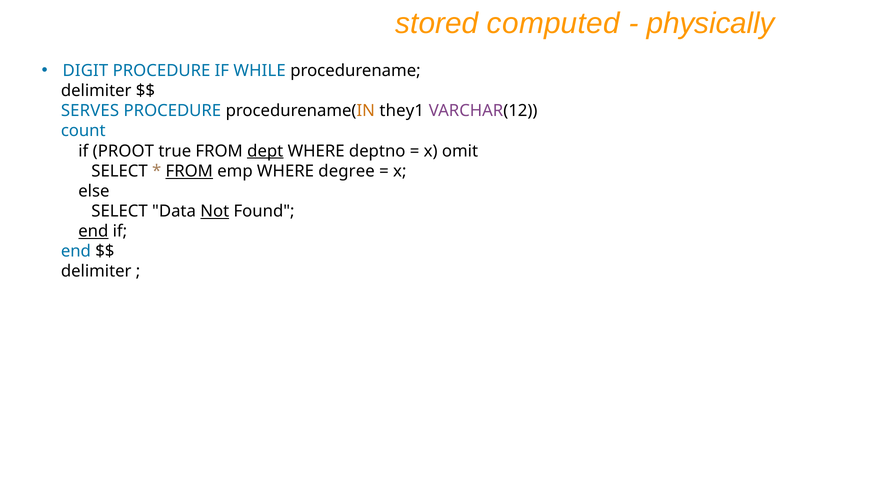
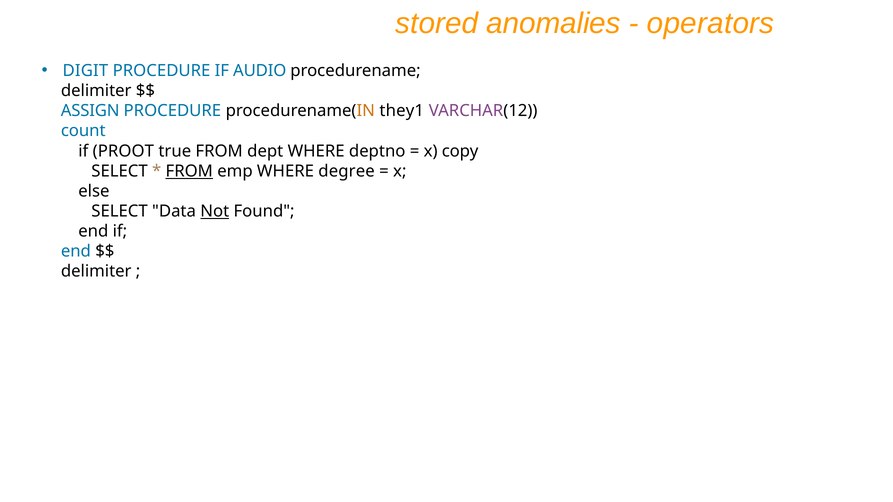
computed: computed -> anomalies
physically: physically -> operators
WHILE: WHILE -> AUDIO
SERVES: SERVES -> ASSIGN
dept underline: present -> none
omit: omit -> copy
end at (93, 231) underline: present -> none
